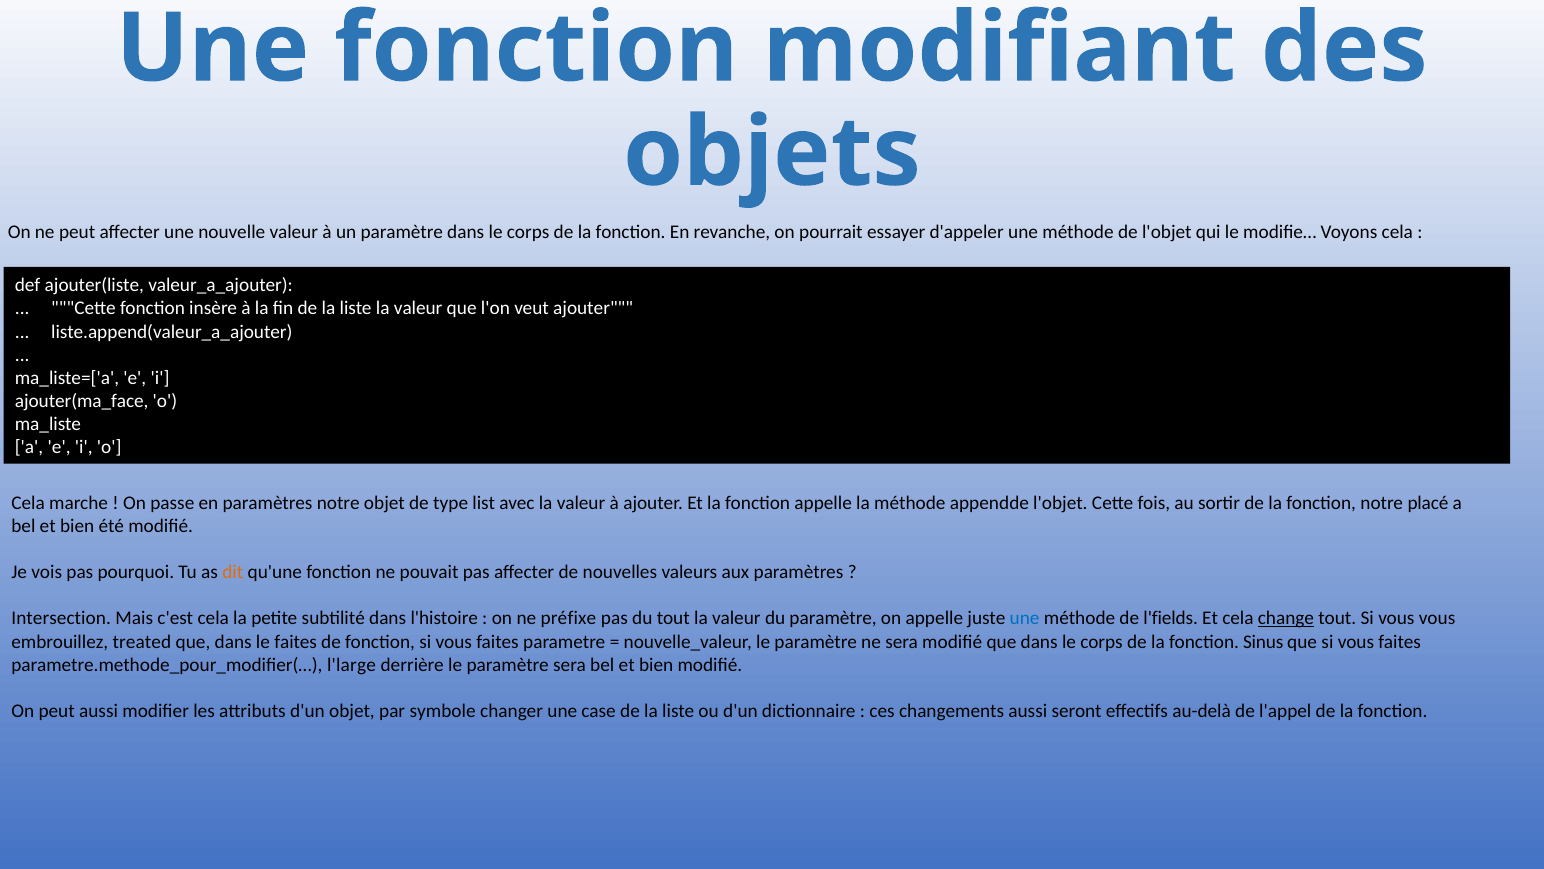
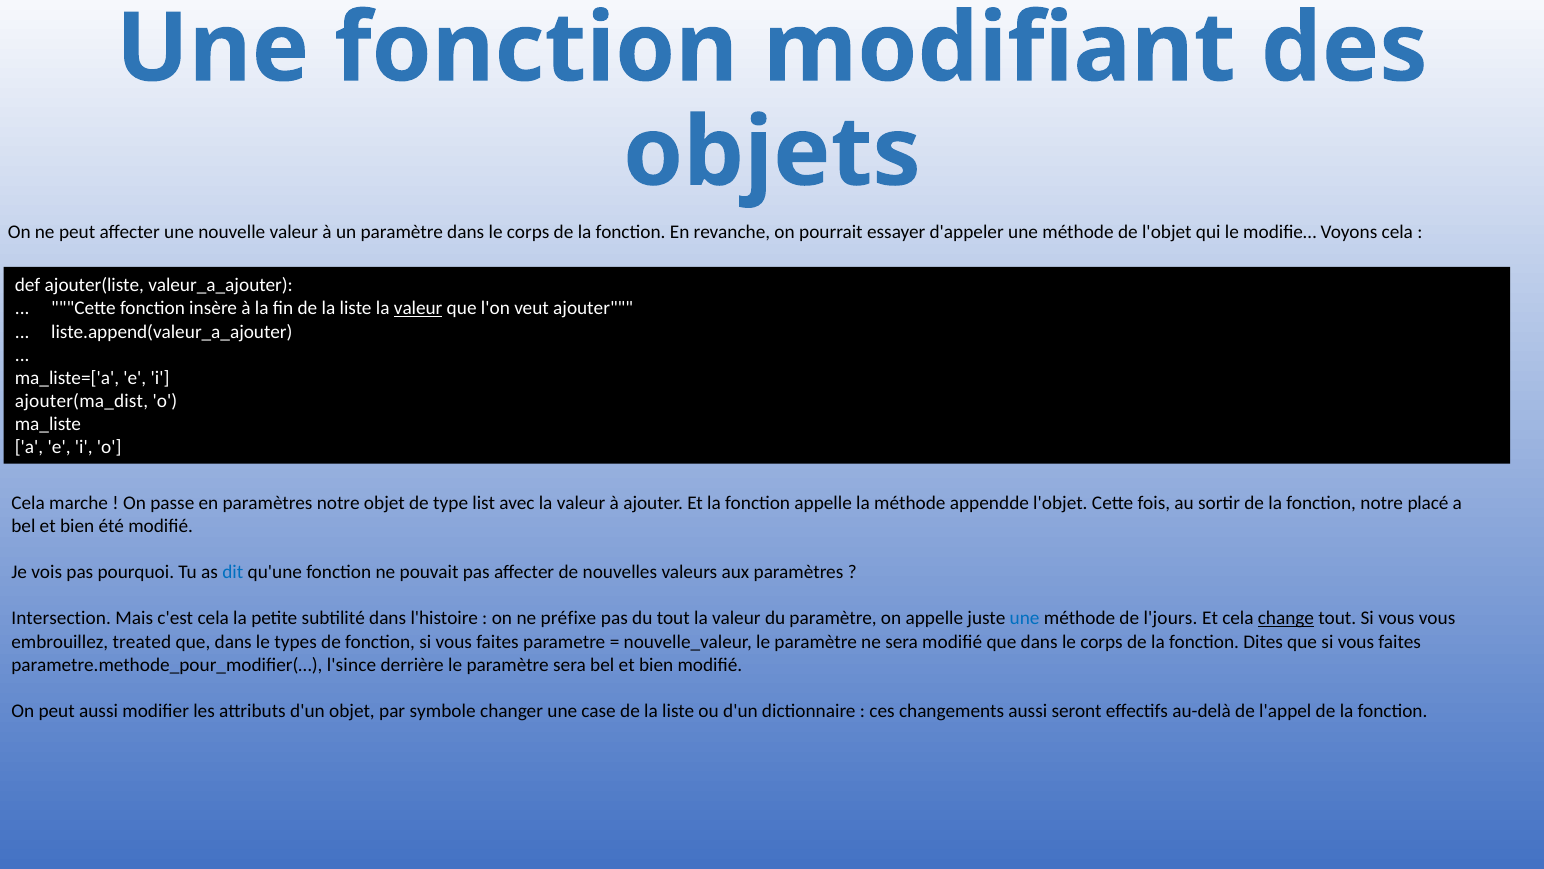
valeur at (418, 308) underline: none -> present
ajouter(ma_face: ajouter(ma_face -> ajouter(ma_dist
dit colour: orange -> blue
l'fields: l'fields -> l'jours
le faites: faites -> types
Sinus: Sinus -> Dites
l'large: l'large -> l'since
